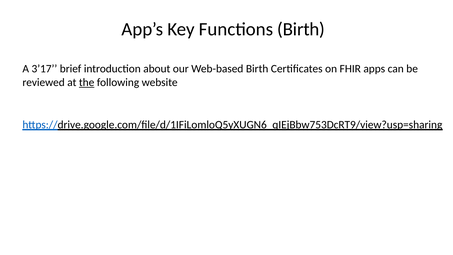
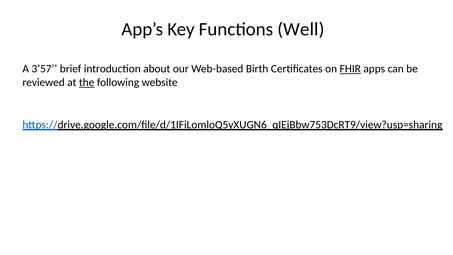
Functions Birth: Birth -> Well
3’17: 3’17 -> 3’57
FHIR underline: none -> present
